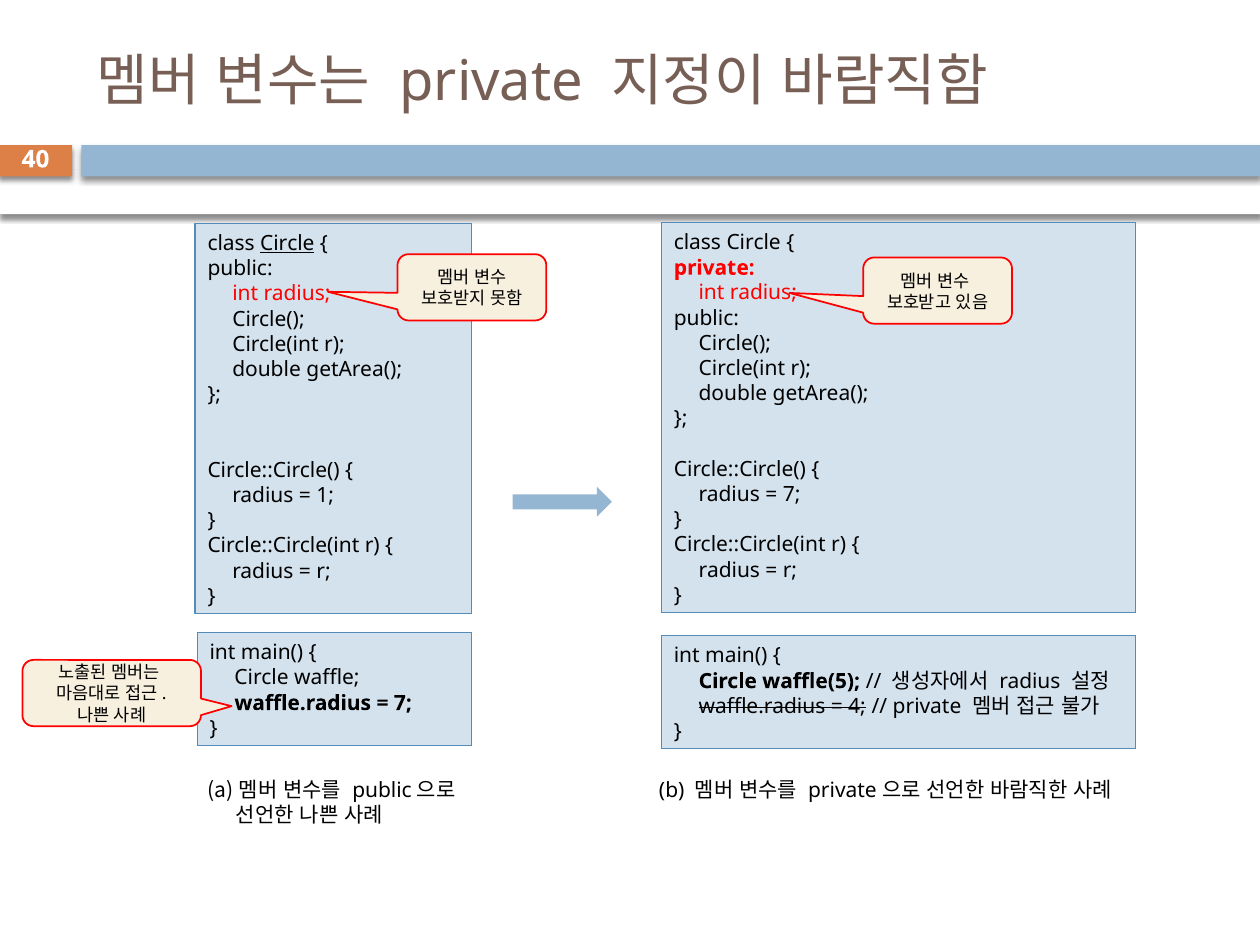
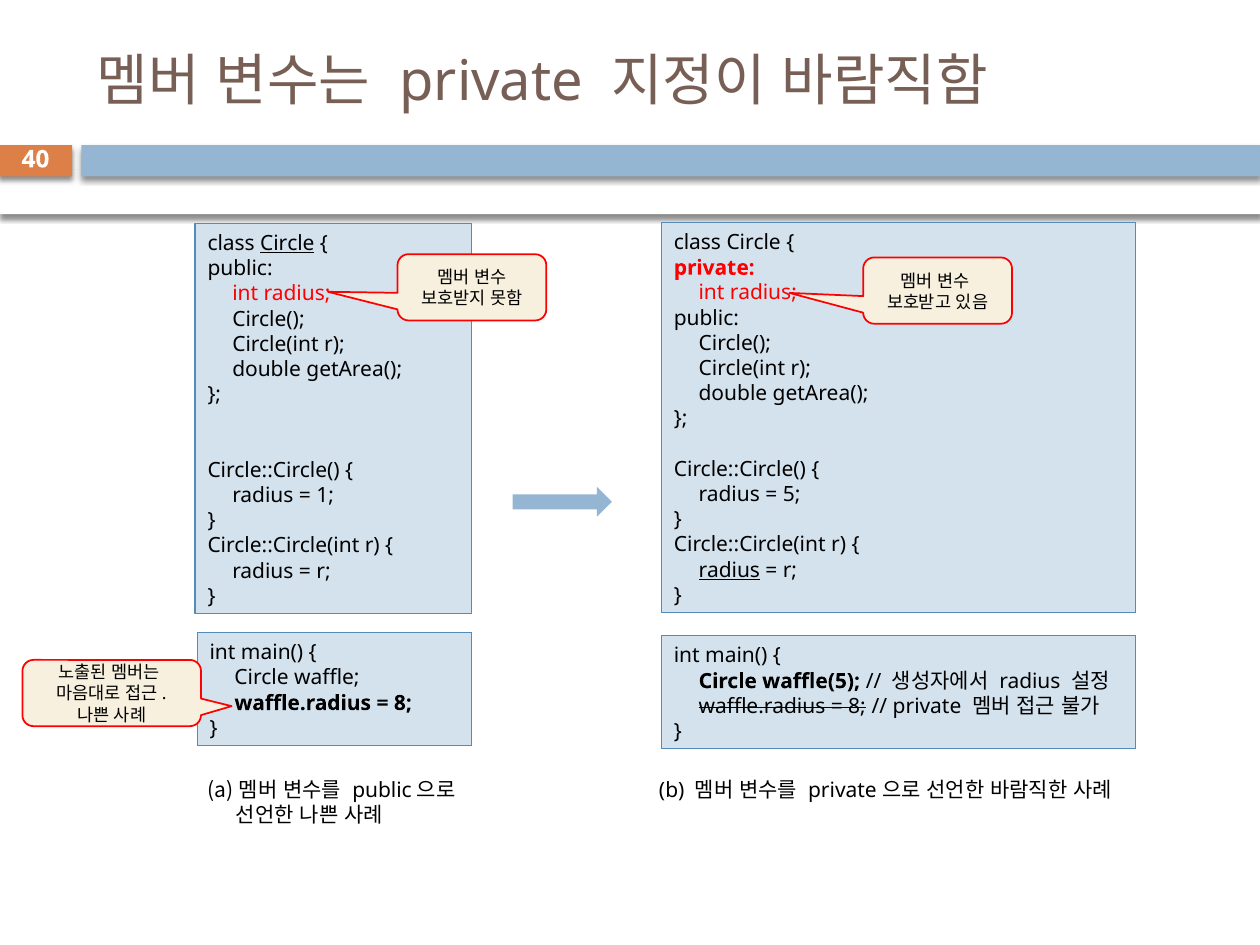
7 at (792, 495): 7 -> 5
radius at (729, 570) underline: none -> present
7 at (403, 703): 7 -> 8
4 at (857, 706): 4 -> 8
